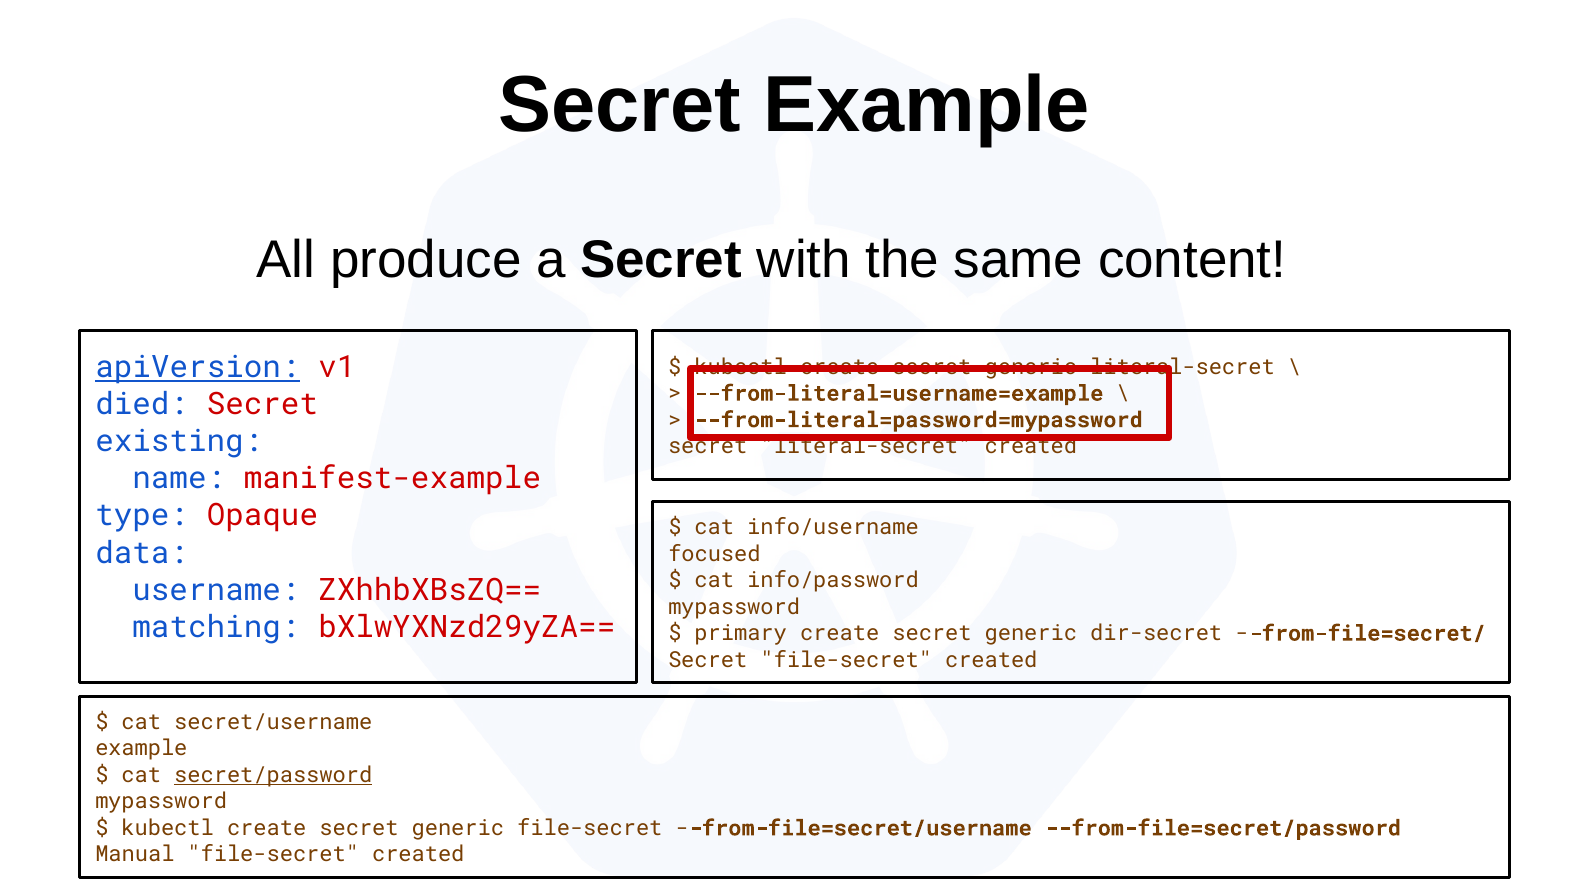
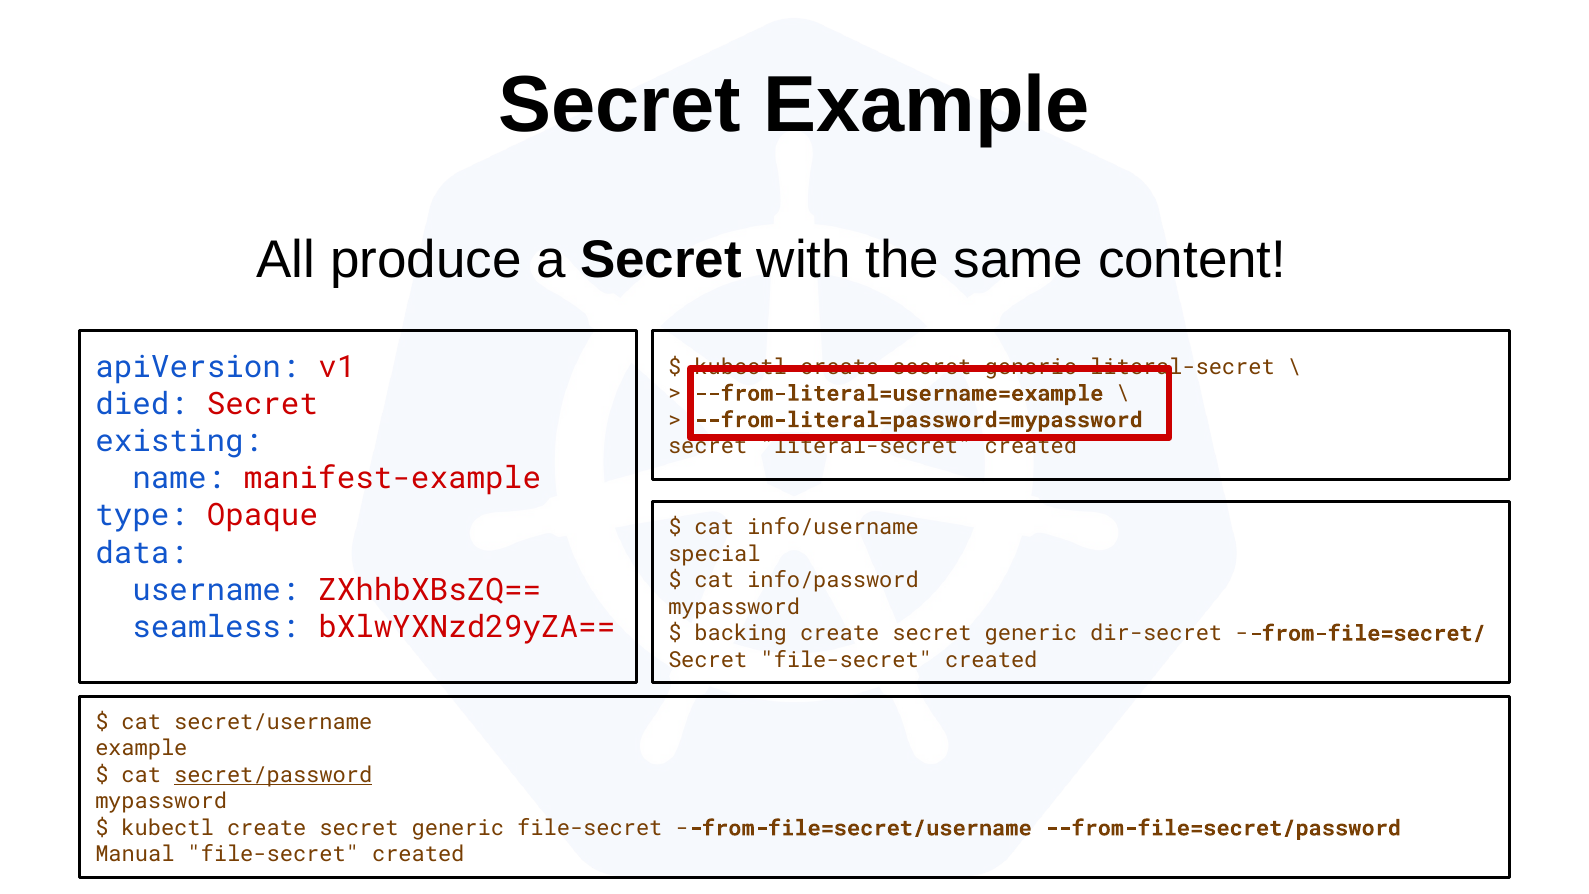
apiVersion underline: present -> none
focused: focused -> special
matching: matching -> seamless
primary: primary -> backing
